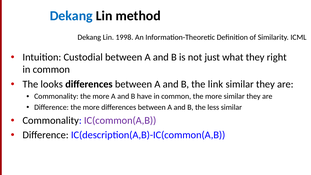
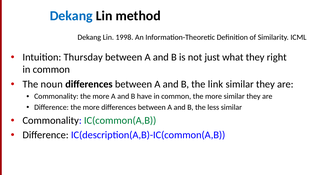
Custodial: Custodial -> Thursday
looks: looks -> noun
IC(common(A,B colour: purple -> green
